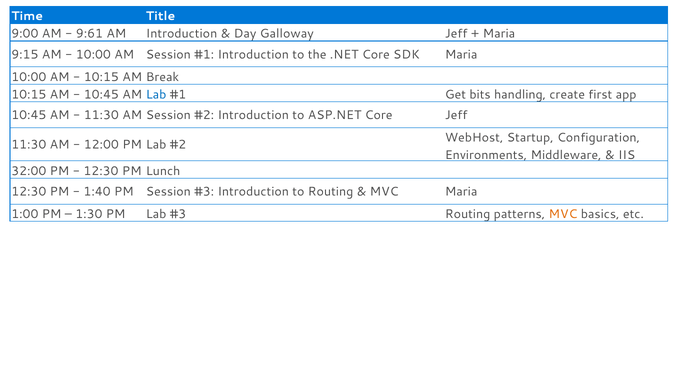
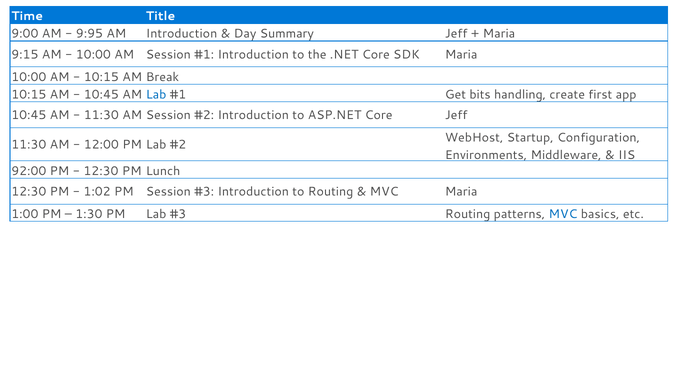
9:61: 9:61 -> 9:95
Galloway: Galloway -> Summary
32:00: 32:00 -> 92:00
1:40: 1:40 -> 1:02
MVC at (563, 214) colour: orange -> blue
